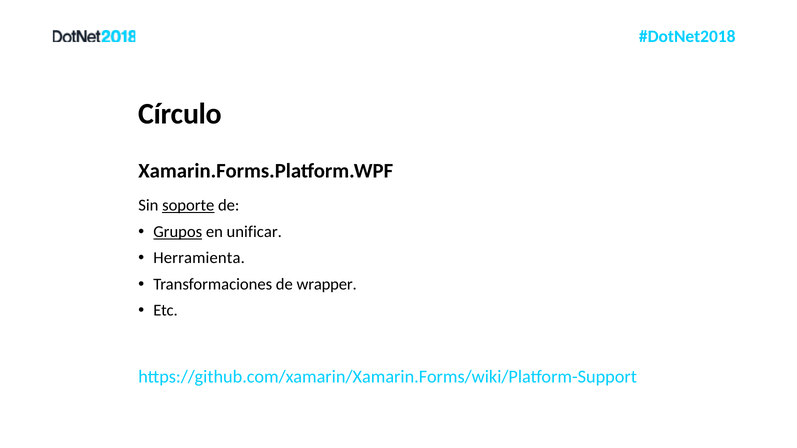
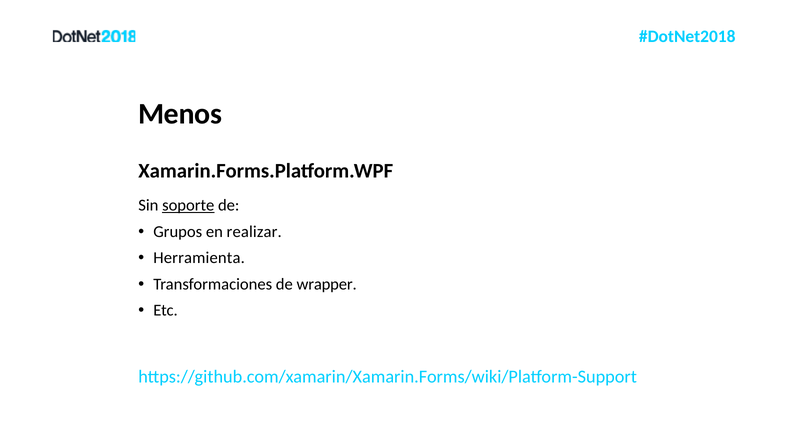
Círculo: Círculo -> Menos
Grupos underline: present -> none
unificar: unificar -> realizar
